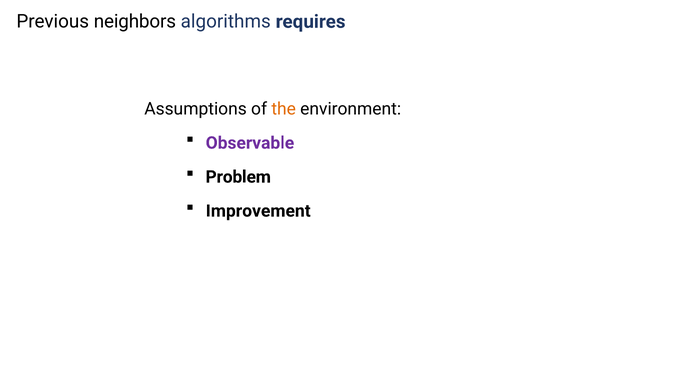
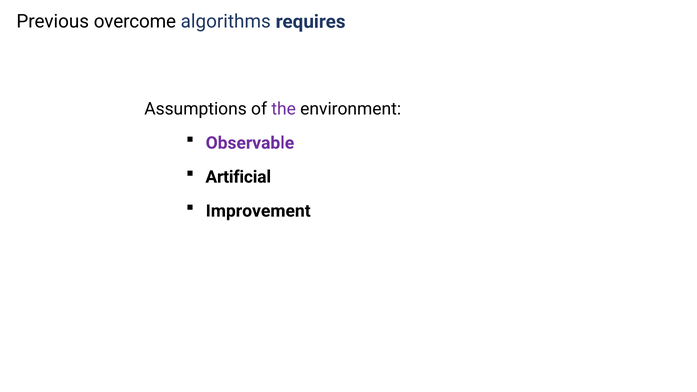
neighbors: neighbors -> overcome
the colour: orange -> purple
Problem: Problem -> Artificial
